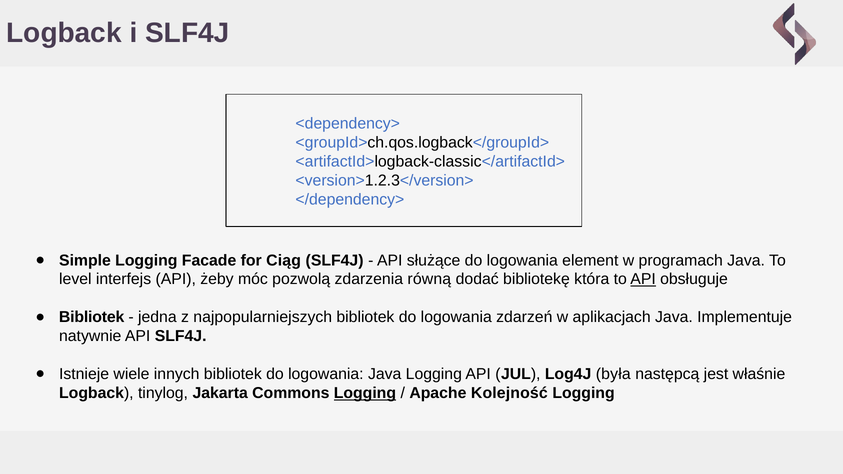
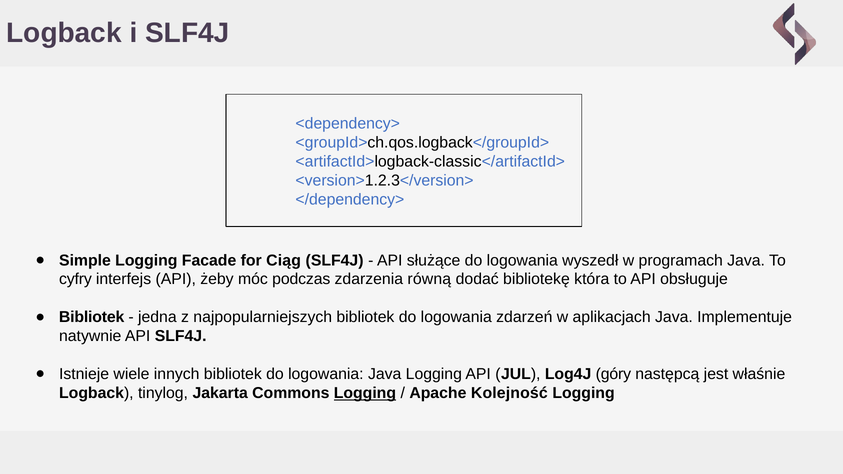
element: element -> wyszedł
level: level -> cyfry
pozwolą: pozwolą -> podczas
API at (643, 279) underline: present -> none
była: była -> góry
